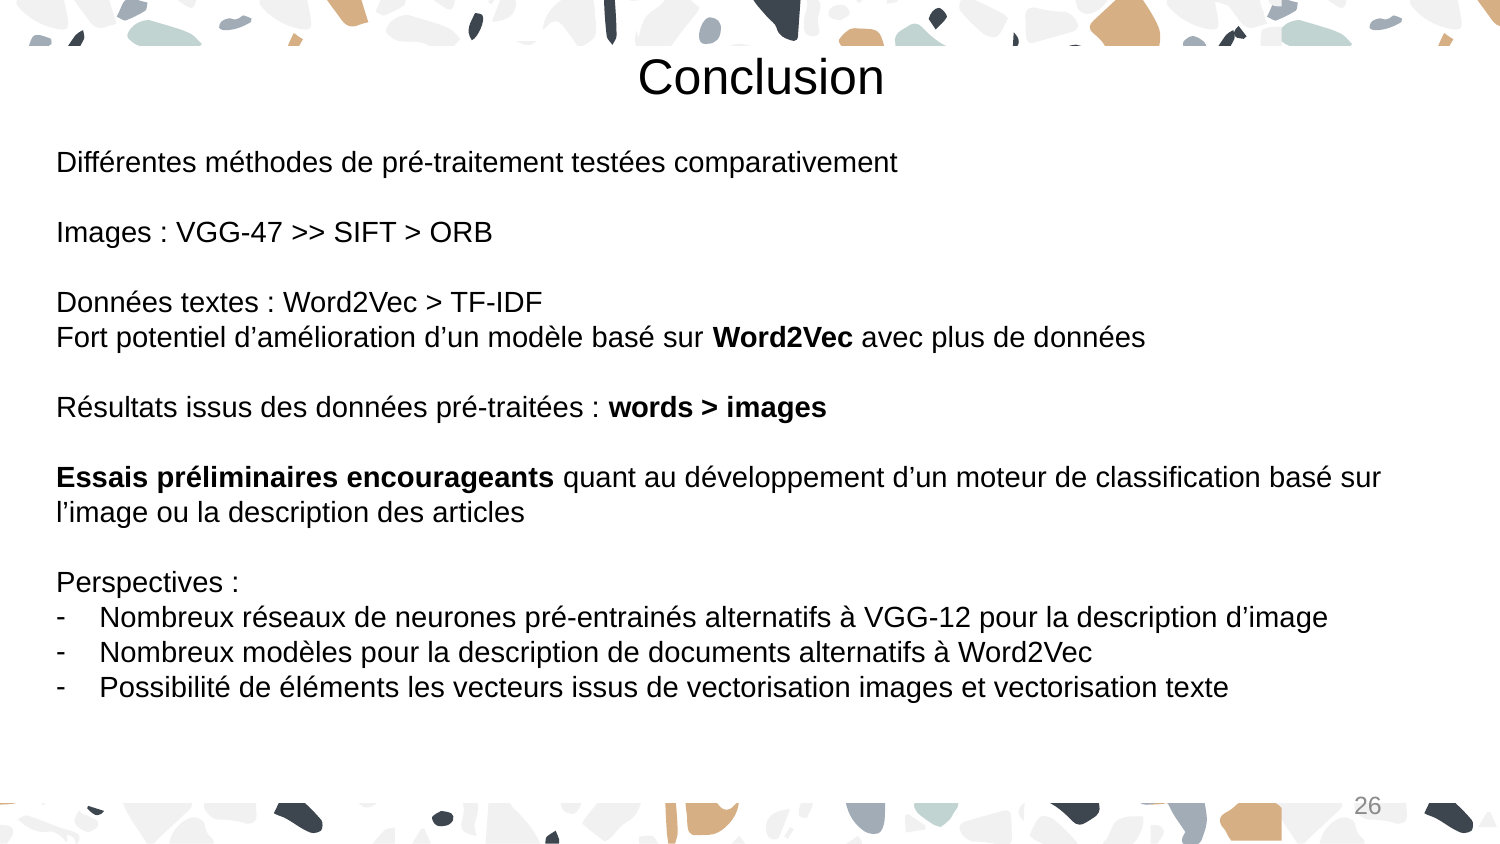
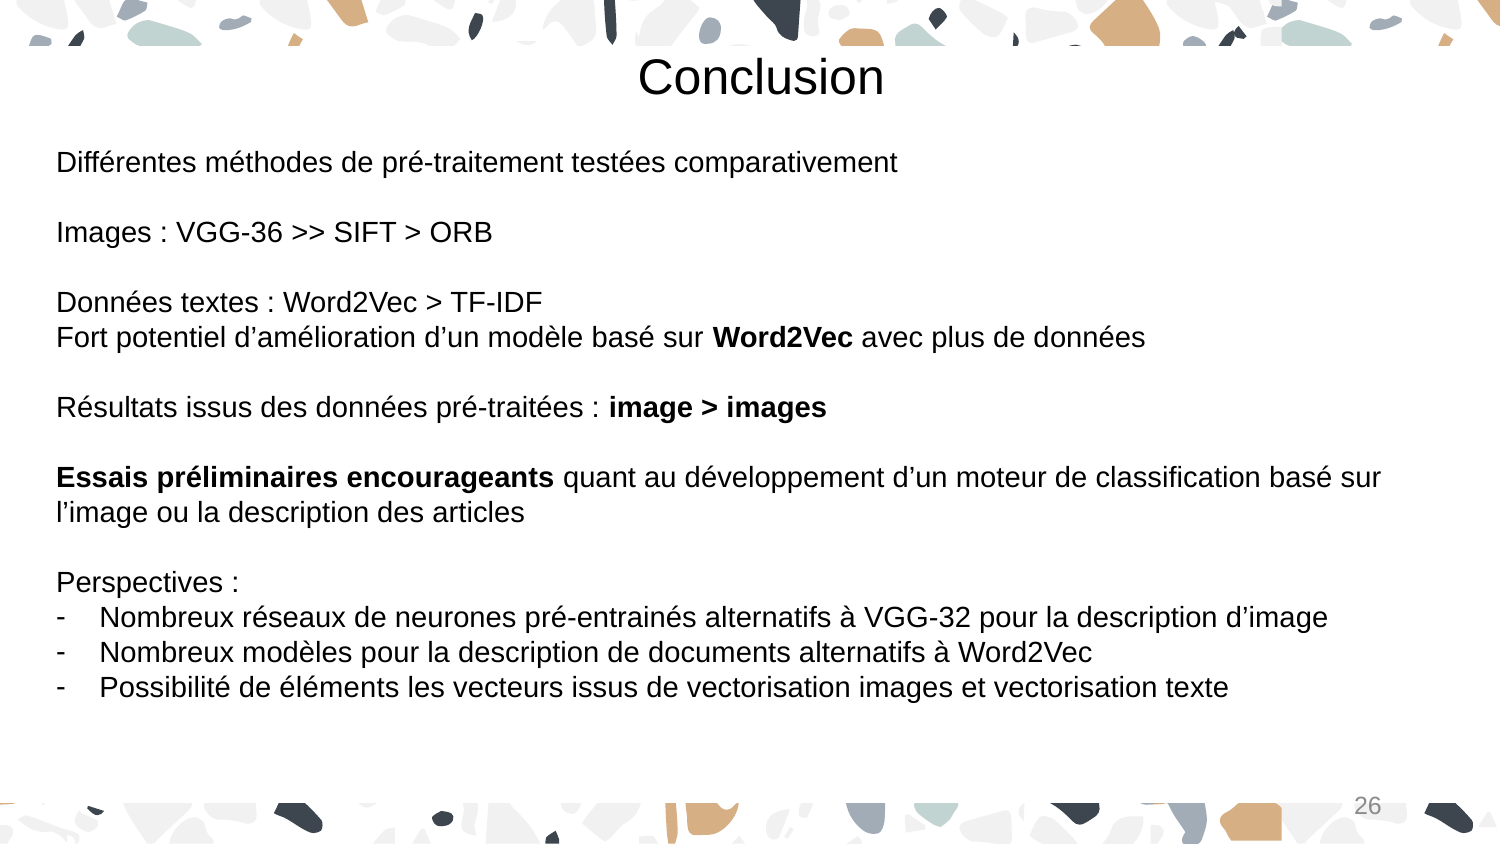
VGG-47: VGG-47 -> VGG-36
words: words -> image
VGG-12: VGG-12 -> VGG-32
